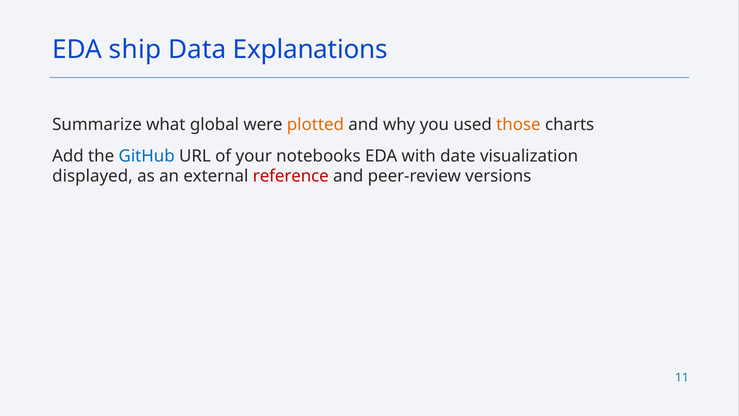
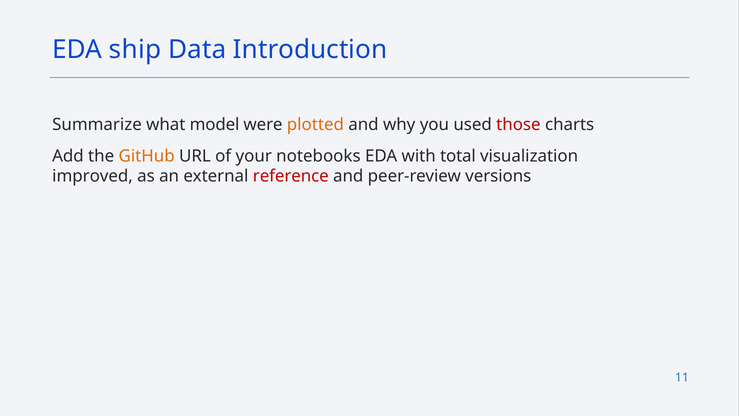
Explanations: Explanations -> Introduction
global: global -> model
those colour: orange -> red
GitHub colour: blue -> orange
date: date -> total
displayed: displayed -> improved
